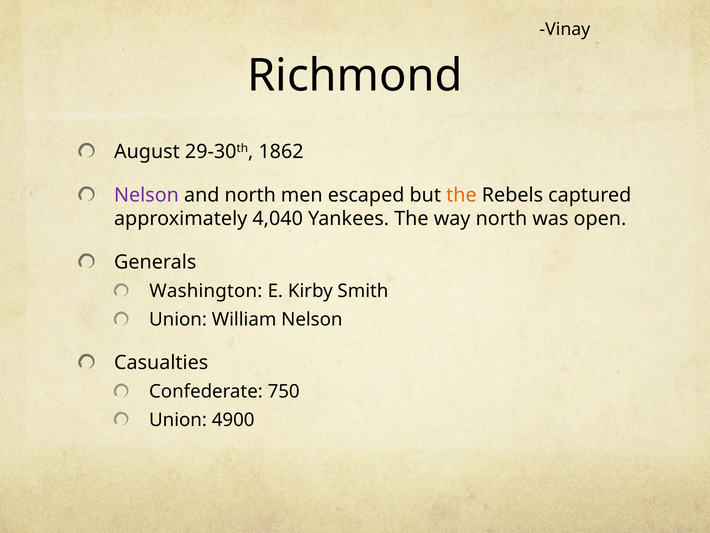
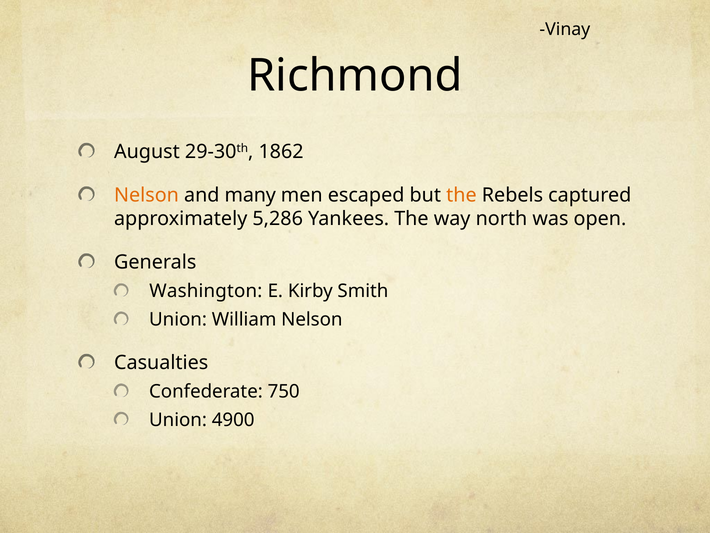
Nelson at (147, 195) colour: purple -> orange
and north: north -> many
4,040: 4,040 -> 5,286
